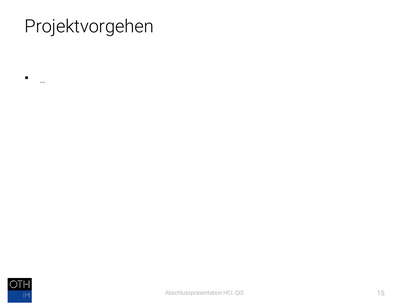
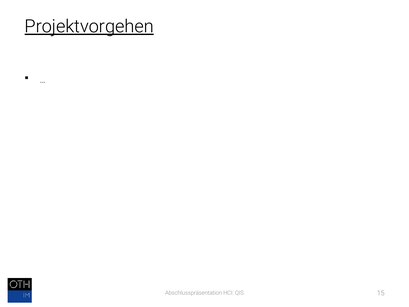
Projektvorgehen underline: none -> present
